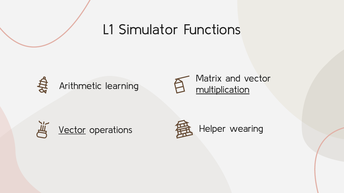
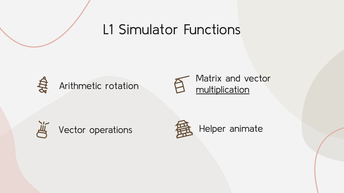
learning: learning -> rotation
wearing: wearing -> animate
Vector at (72, 130) underline: present -> none
